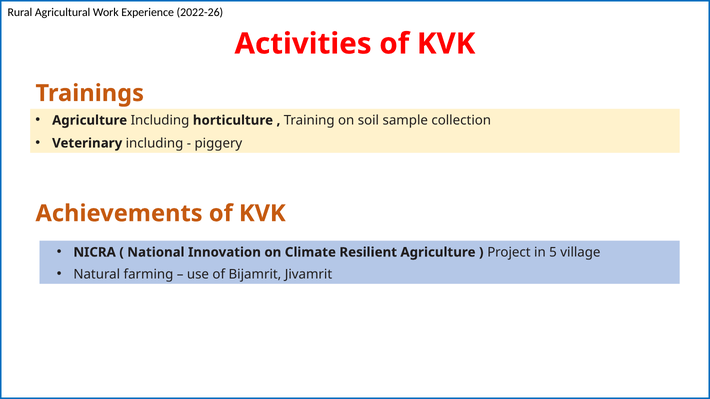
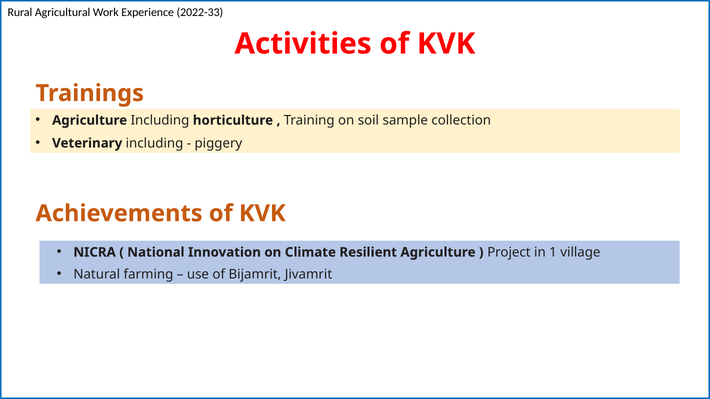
2022-26: 2022-26 -> 2022-33
5: 5 -> 1
